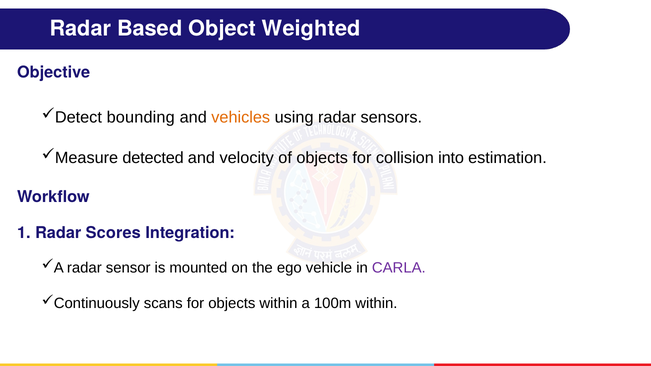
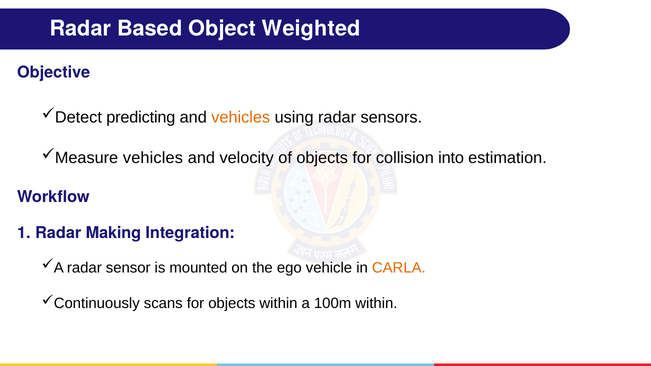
bounding: bounding -> predicting
detected at (153, 158): detected -> vehicles
Scores: Scores -> Making
CARLA colour: purple -> orange
